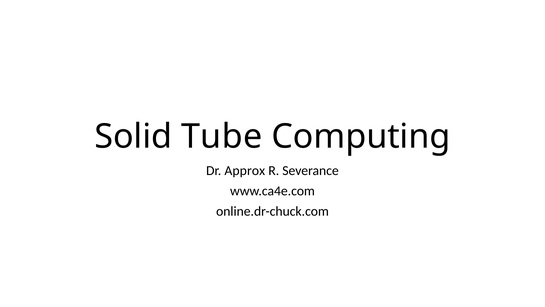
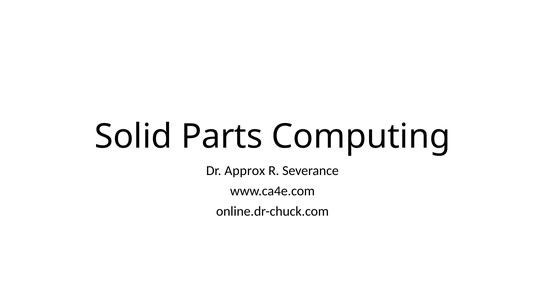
Tube: Tube -> Parts
